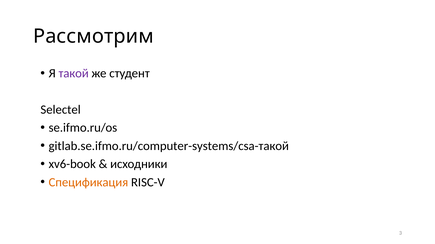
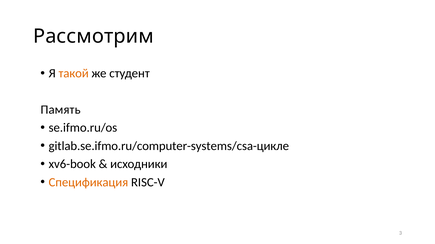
такой colour: purple -> orange
Selectel: Selectel -> Память
gitlab.se.ifmo.ru/computer-systems/csa-такой: gitlab.se.ifmo.ru/computer-systems/csa-такой -> gitlab.se.ifmo.ru/computer-systems/csa-цикле
